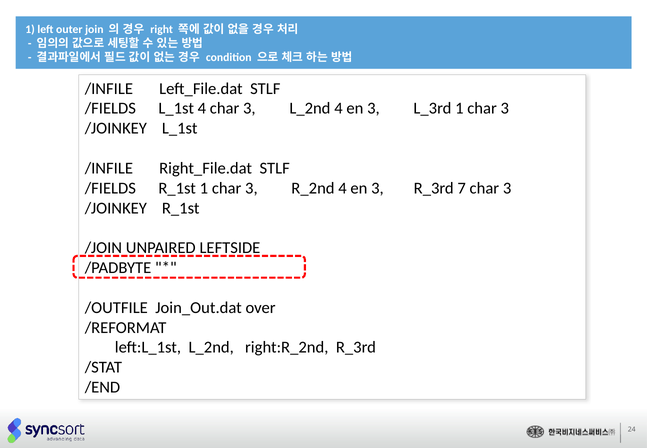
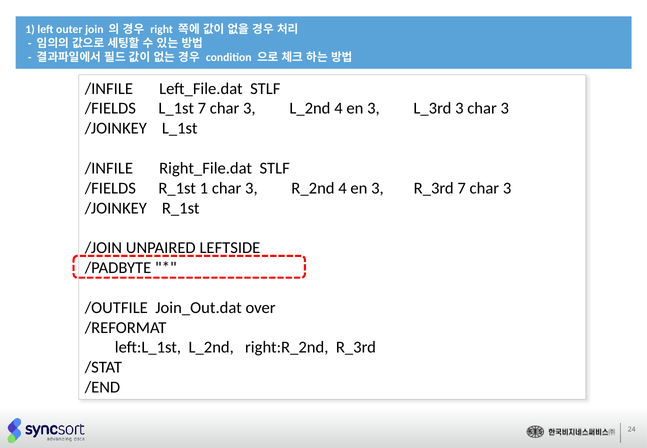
L_1st 4: 4 -> 7
L_3rd 1: 1 -> 3
